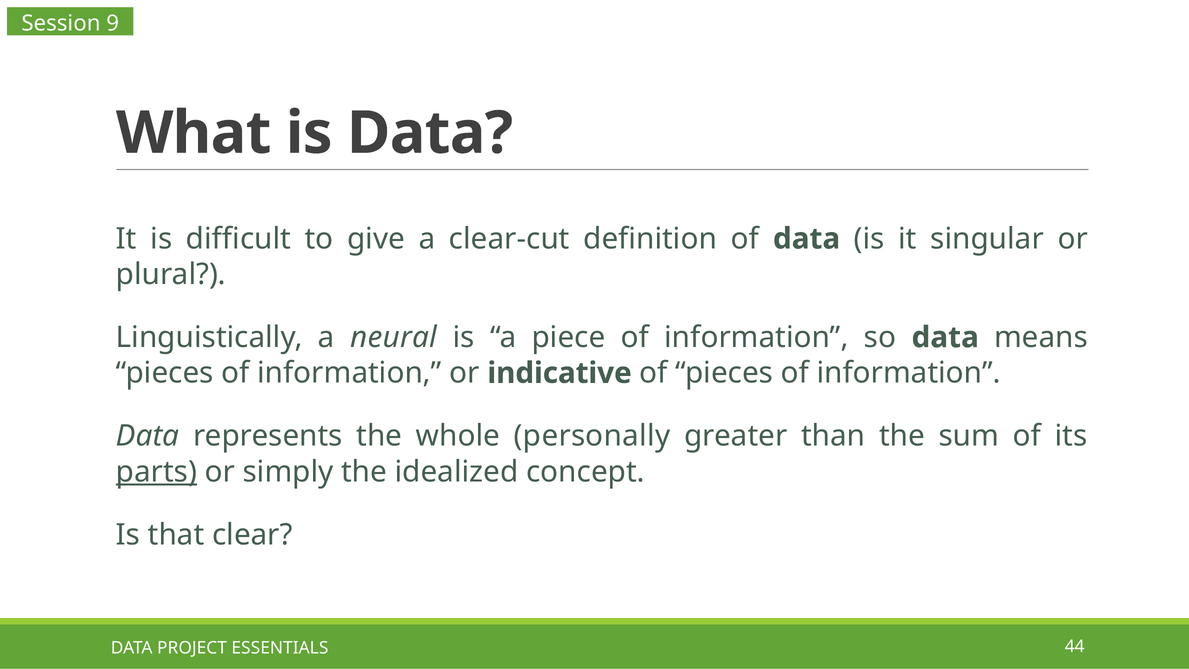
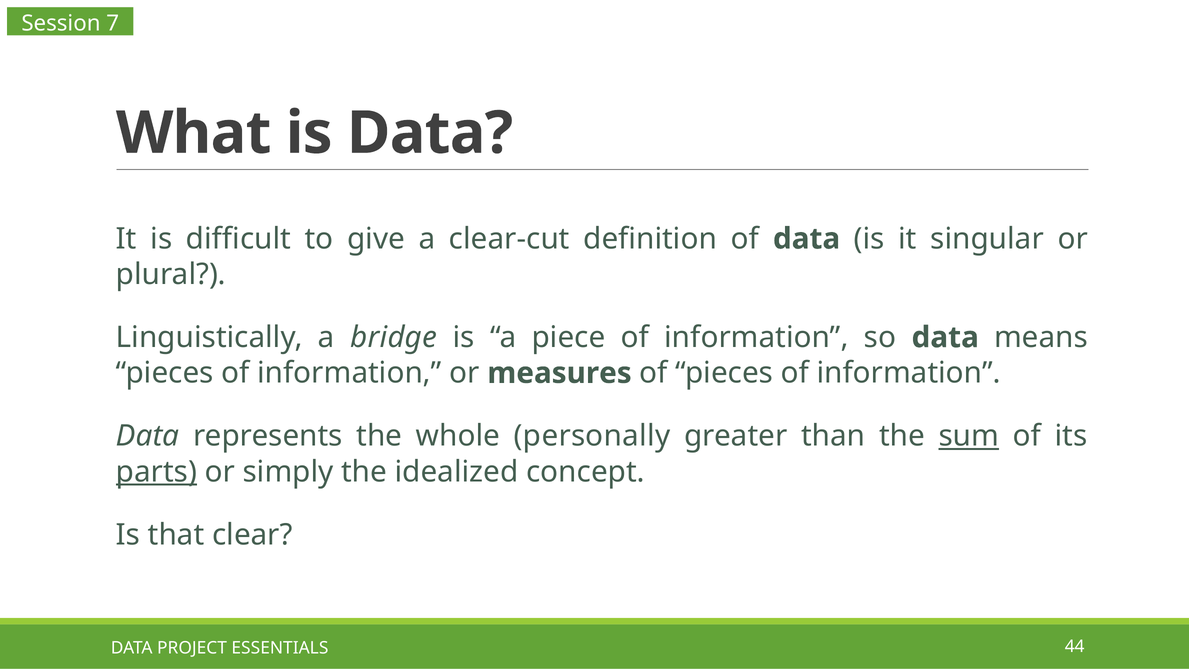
9: 9 -> 7
neural: neural -> bridge
indicative: indicative -> measures
sum underline: none -> present
